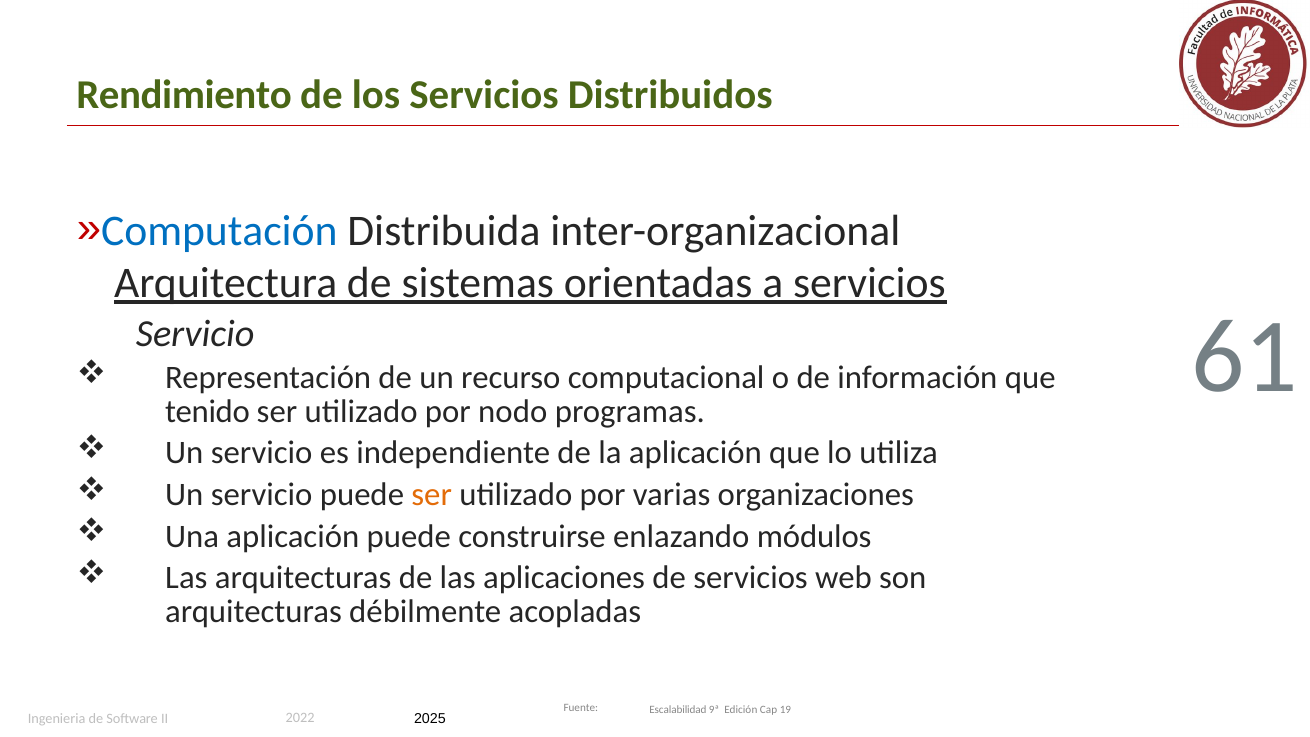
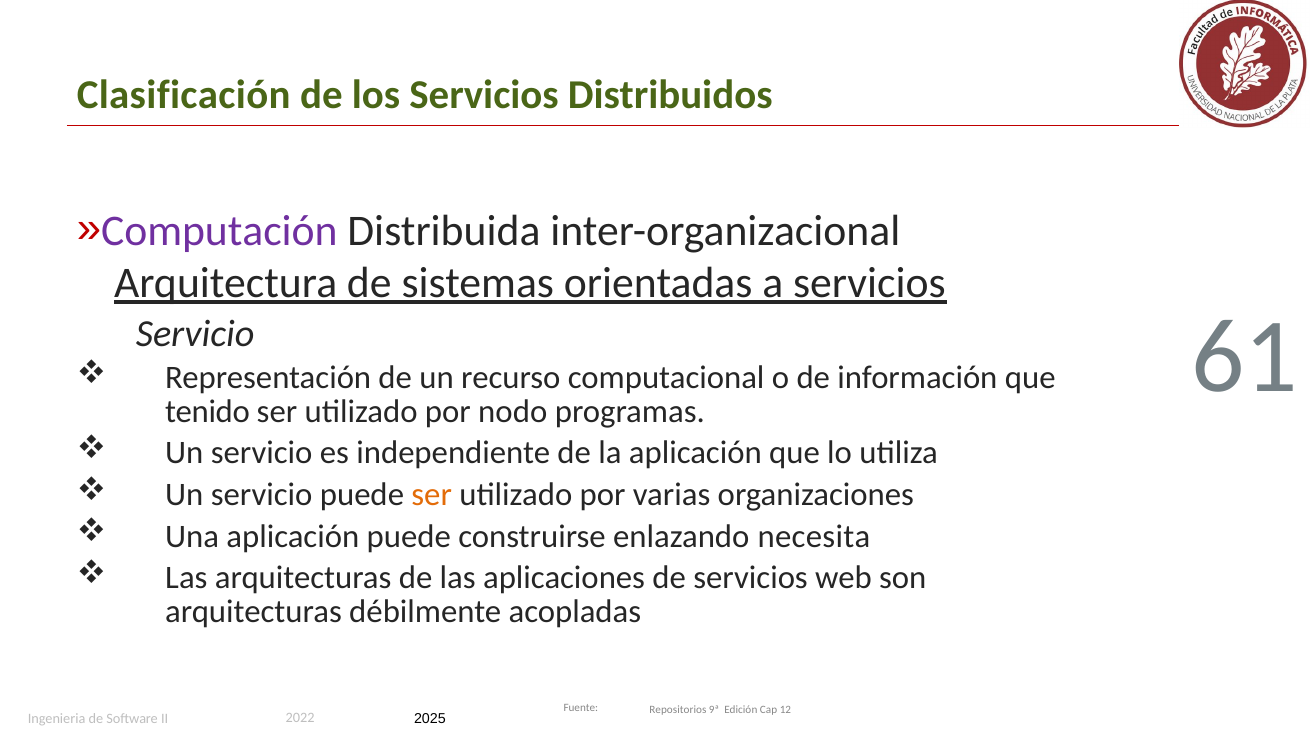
Rendimiento: Rendimiento -> Clasificación
Computación colour: blue -> purple
módulos: módulos -> necesita
Escalabilidad: Escalabilidad -> Repositorios
19: 19 -> 12
